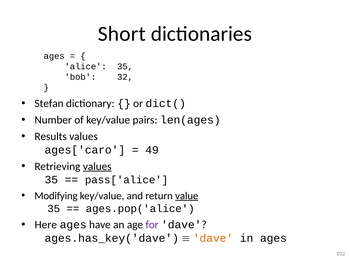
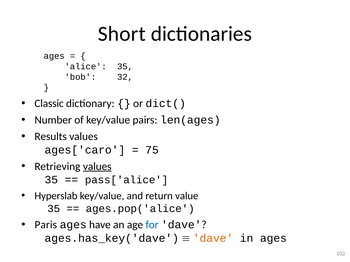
Stefan: Stefan -> Classic
49: 49 -> 75
Modifying: Modifying -> Hyperslab
value underline: present -> none
Here: Here -> Paris
for colour: purple -> blue
